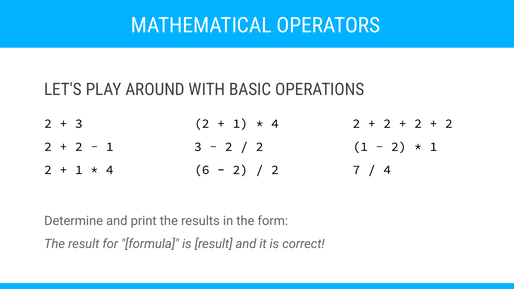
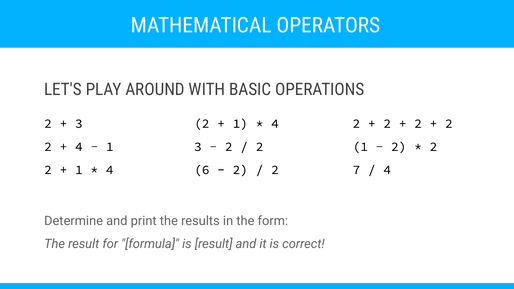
2 at (79, 147): 2 -> 4
1 at (433, 147): 1 -> 2
